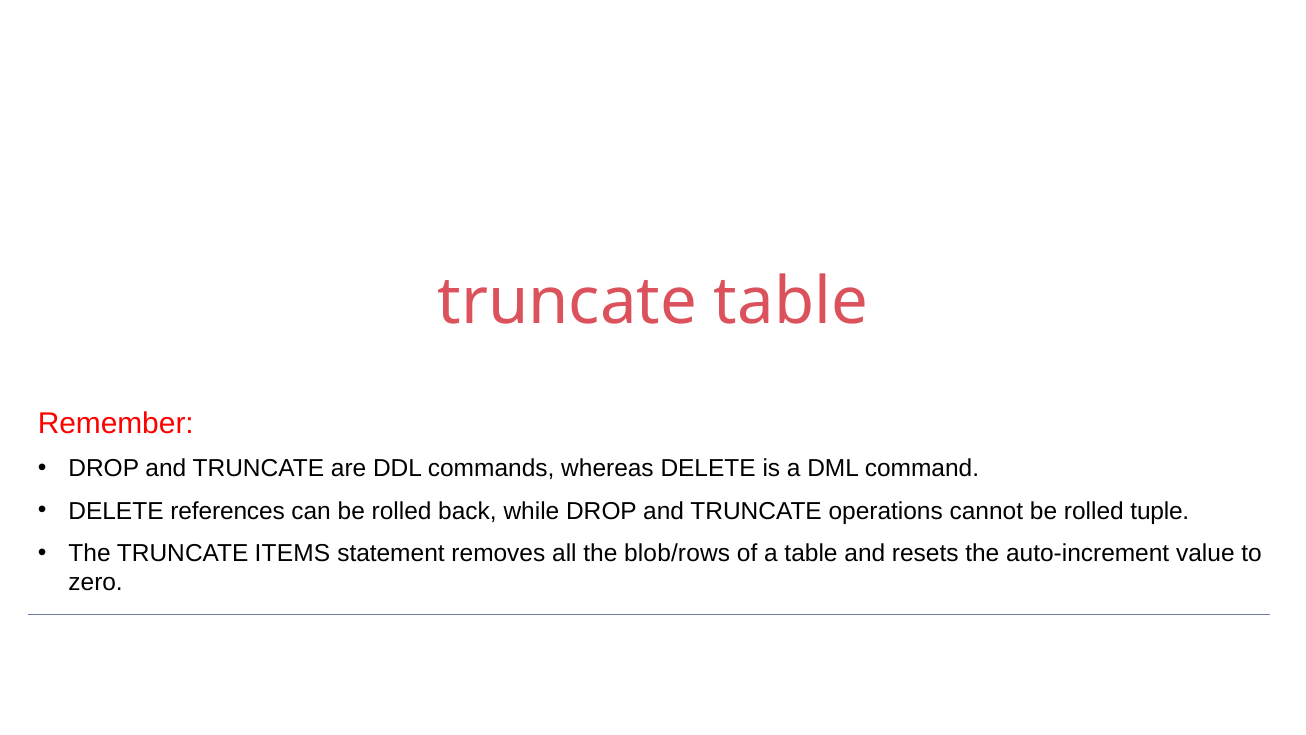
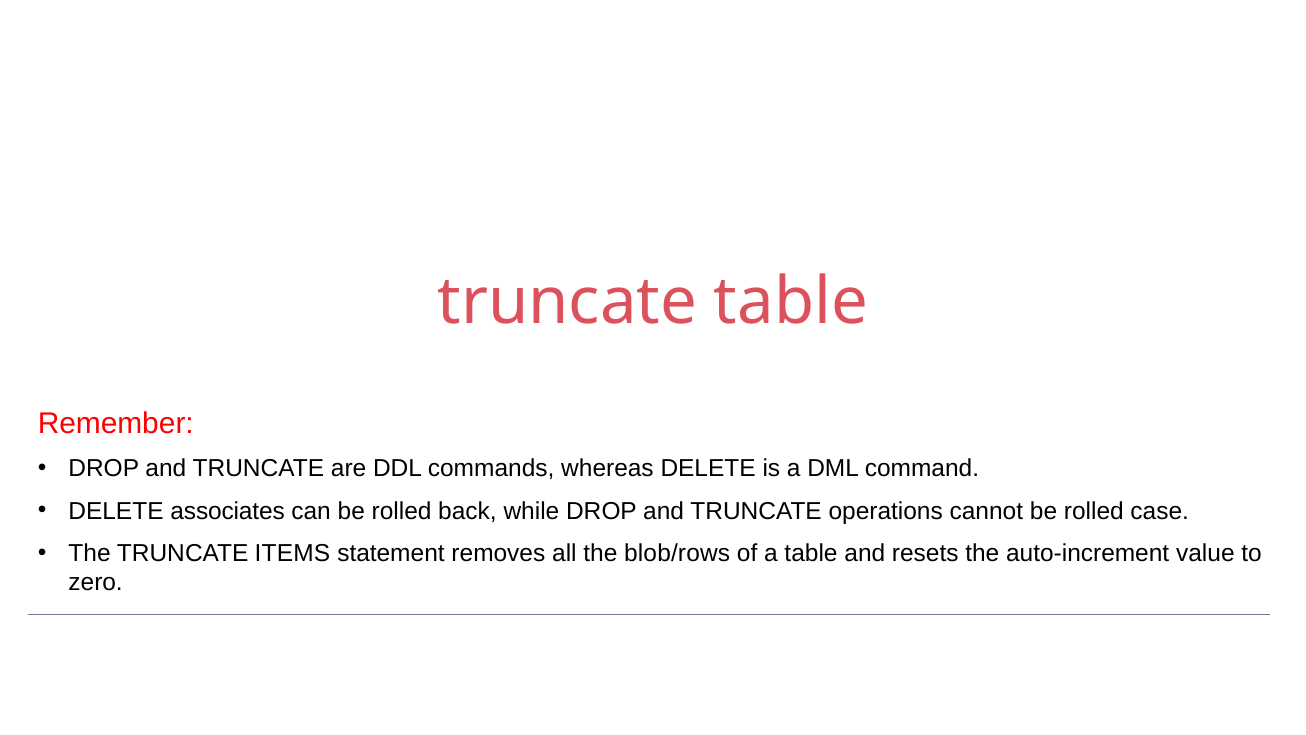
references: references -> associates
tuple: tuple -> case
